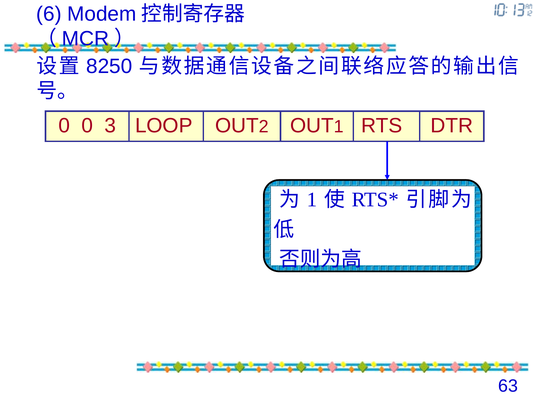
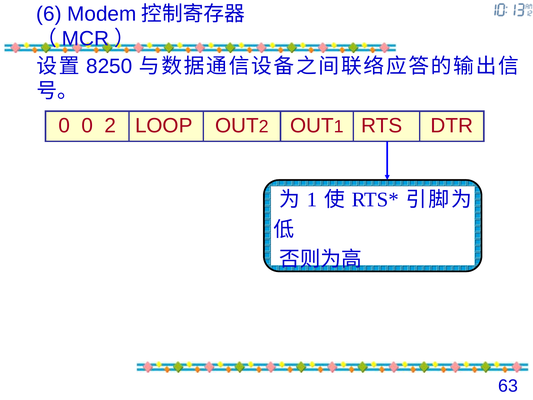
0 3: 3 -> 2
